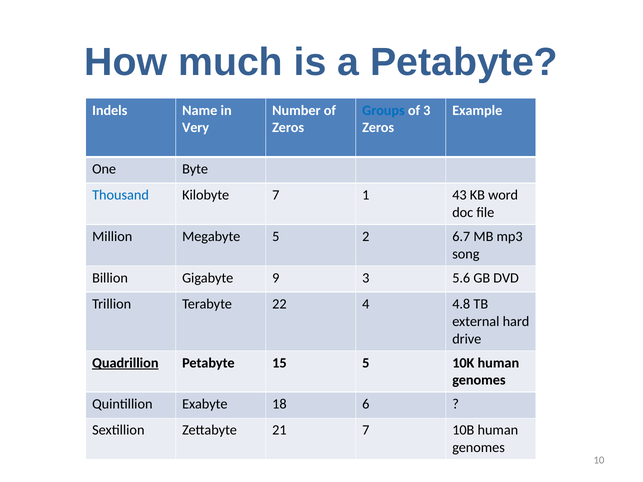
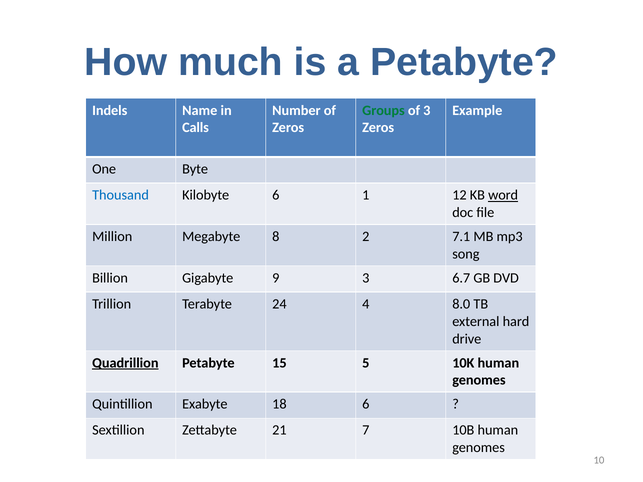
Groups colour: blue -> green
Very: Very -> Calls
Kilobyte 7: 7 -> 6
43: 43 -> 12
word underline: none -> present
Megabyte 5: 5 -> 8
6.7: 6.7 -> 7.1
5.6: 5.6 -> 6.7
22: 22 -> 24
4.8: 4.8 -> 8.0
